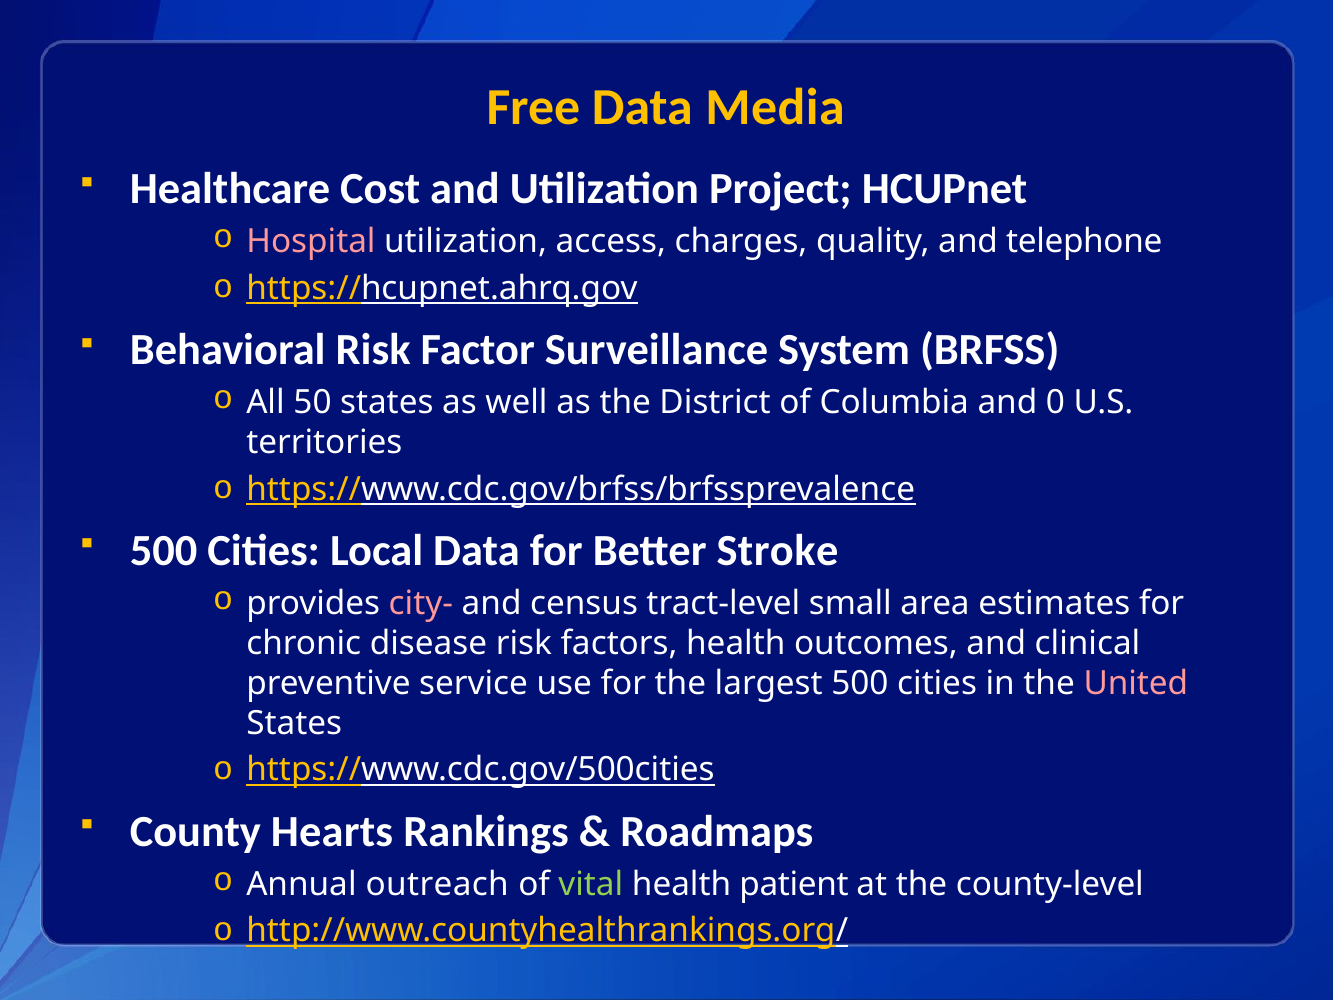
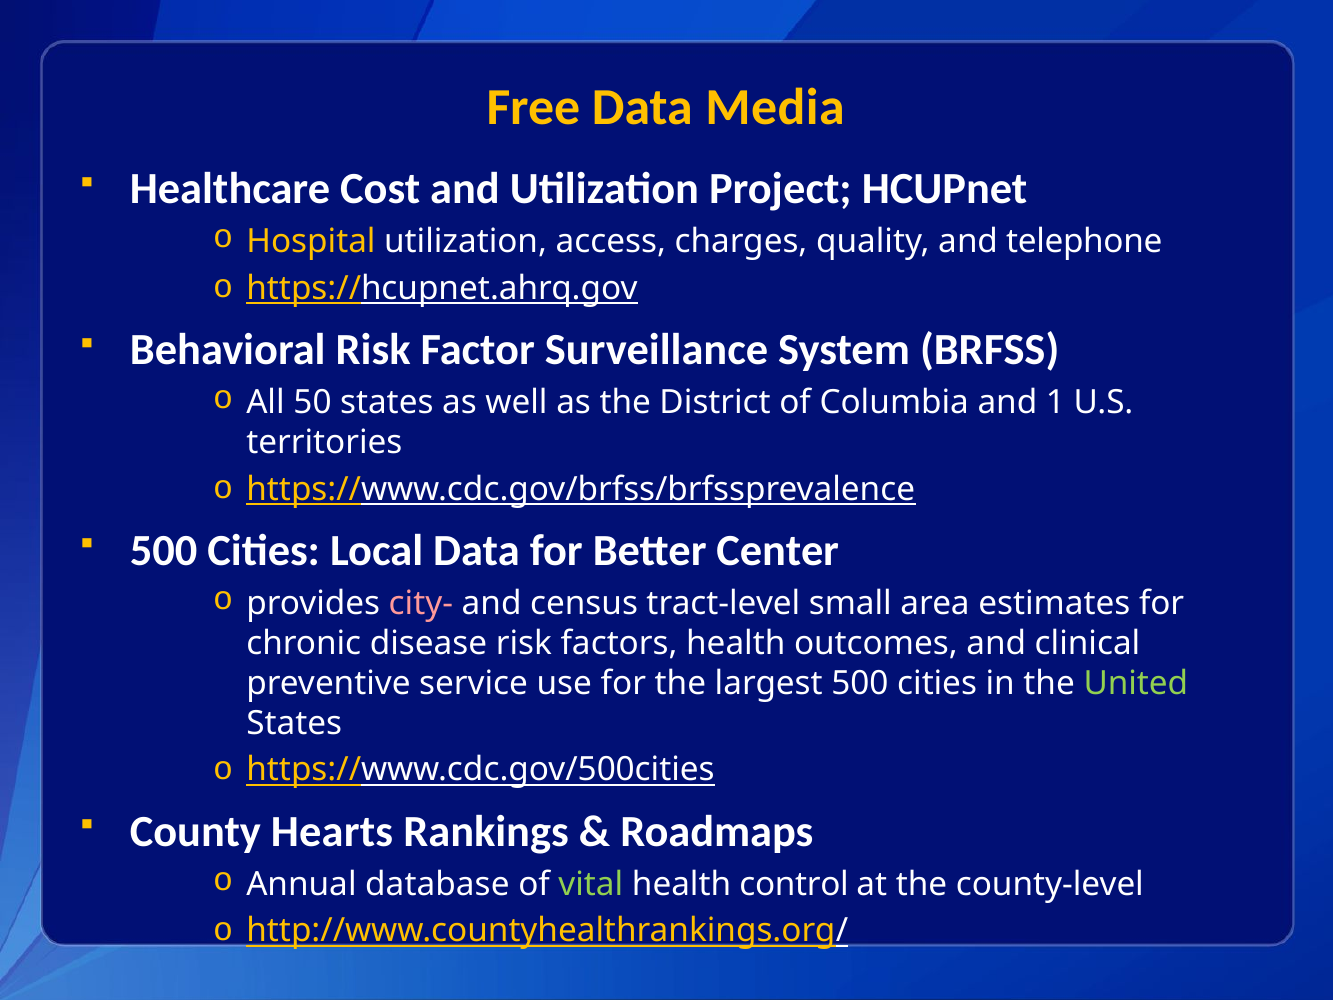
Hospital colour: pink -> yellow
0: 0 -> 1
Stroke: Stroke -> Center
United colour: pink -> light green
outreach: outreach -> database
patient: patient -> control
